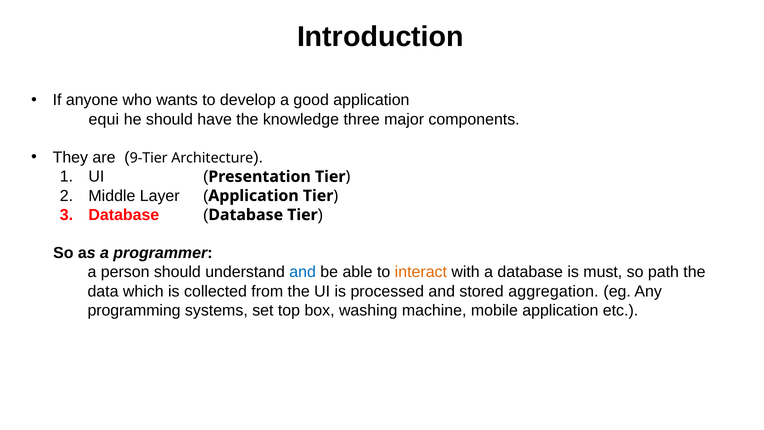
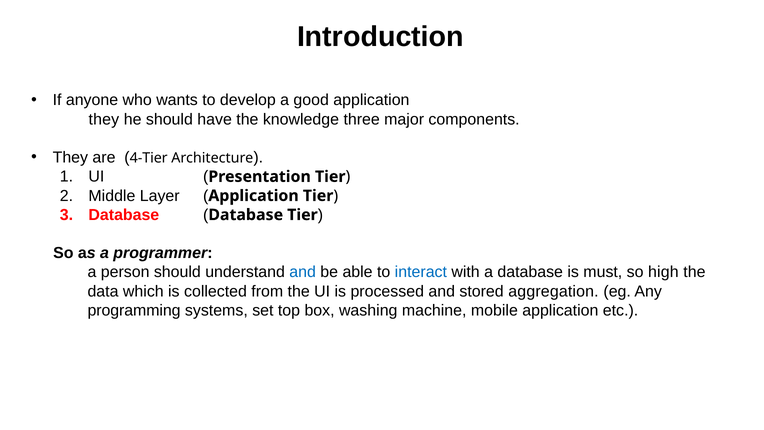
equi at (104, 119): equi -> they
9-Tier: 9-Tier -> 4-Tier
interact colour: orange -> blue
path: path -> high
